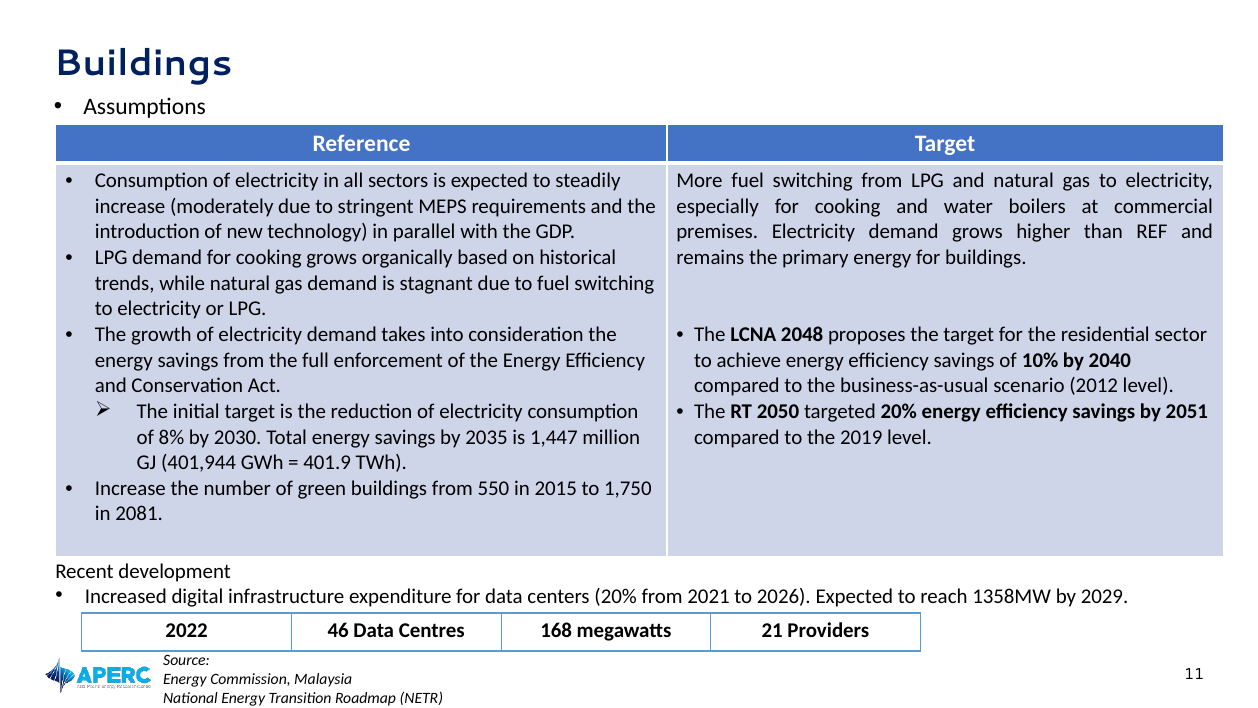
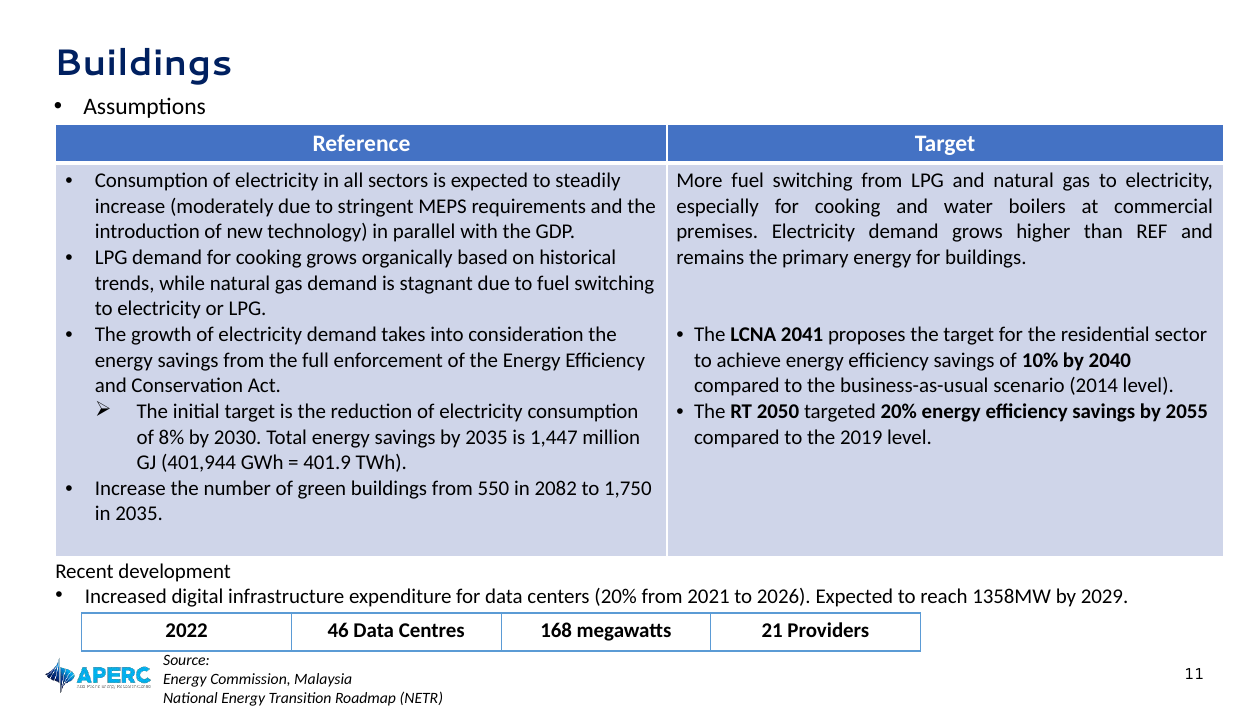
2048: 2048 -> 2041
2012: 2012 -> 2014
2051: 2051 -> 2055
2015: 2015 -> 2082
in 2081: 2081 -> 2035
